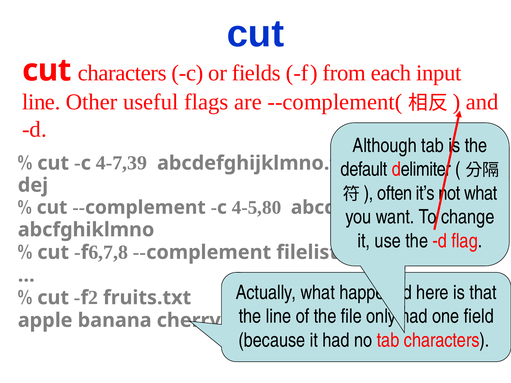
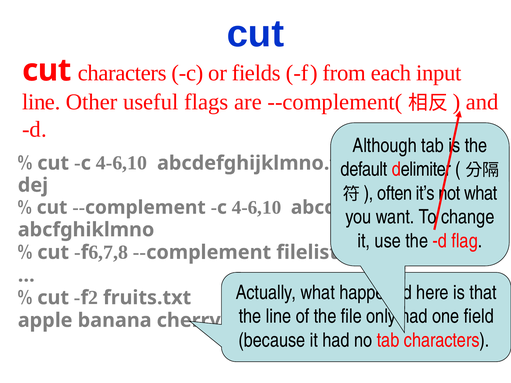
4-7,39 at (121, 163): 4-7,39 -> 4-6,10
4-5,80 at (257, 208): 4-5,80 -> 4-6,10
